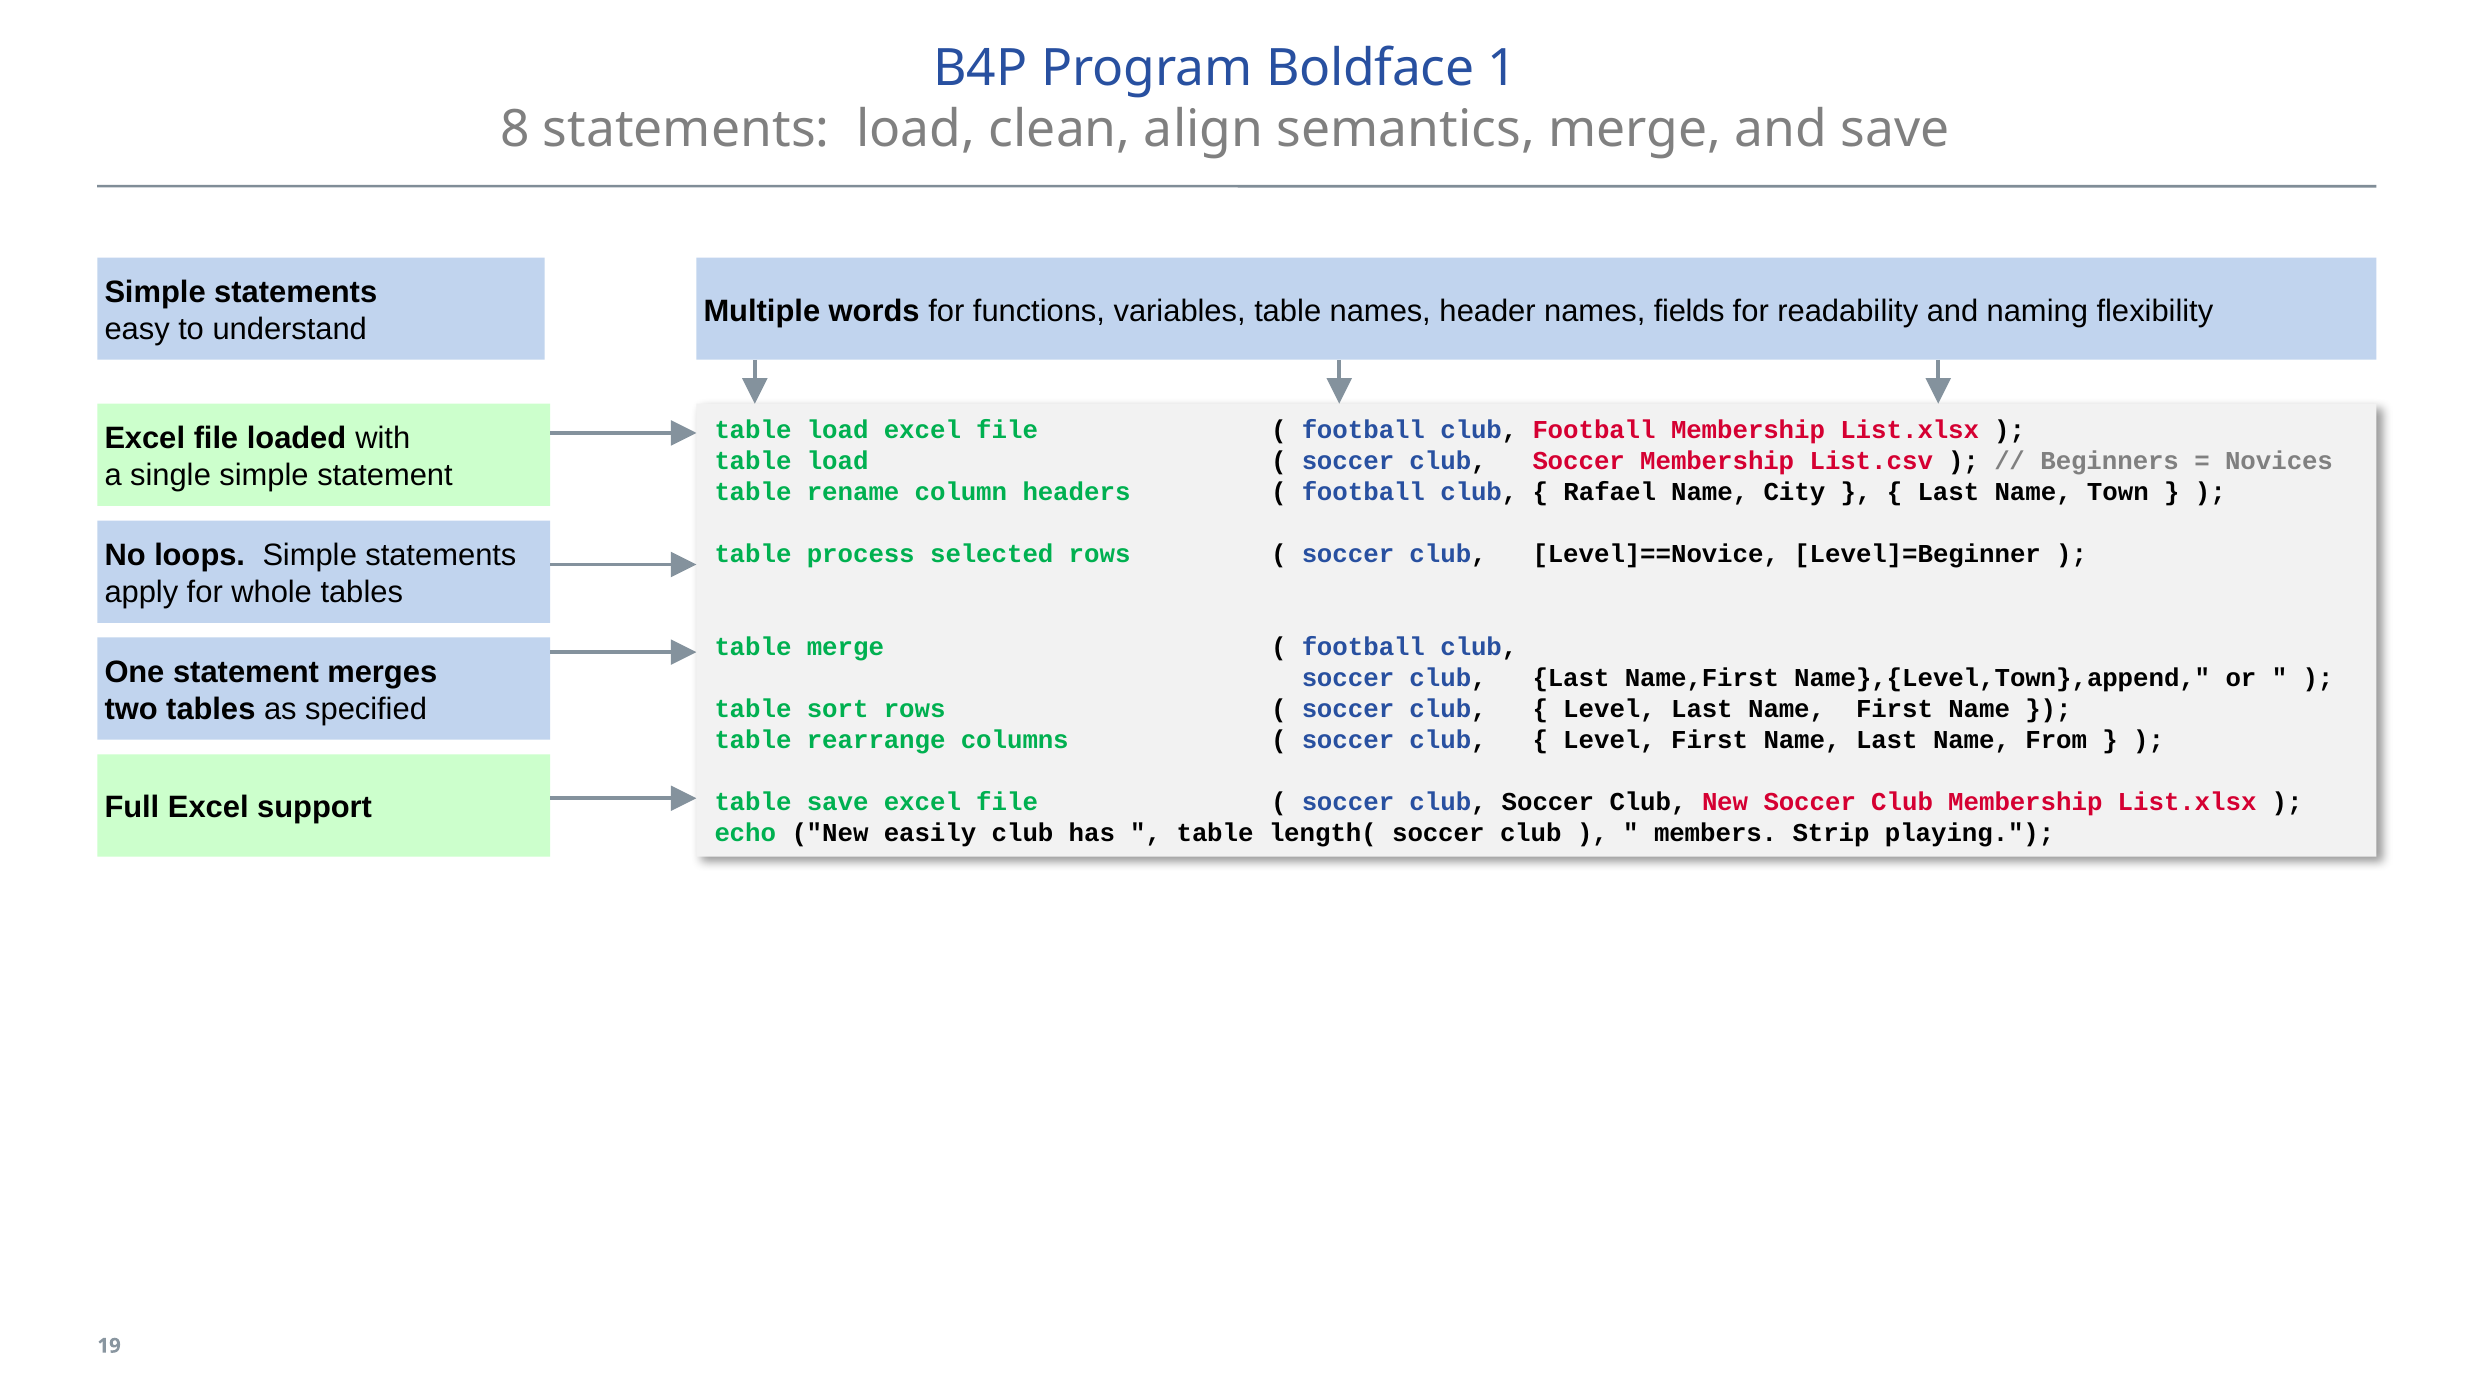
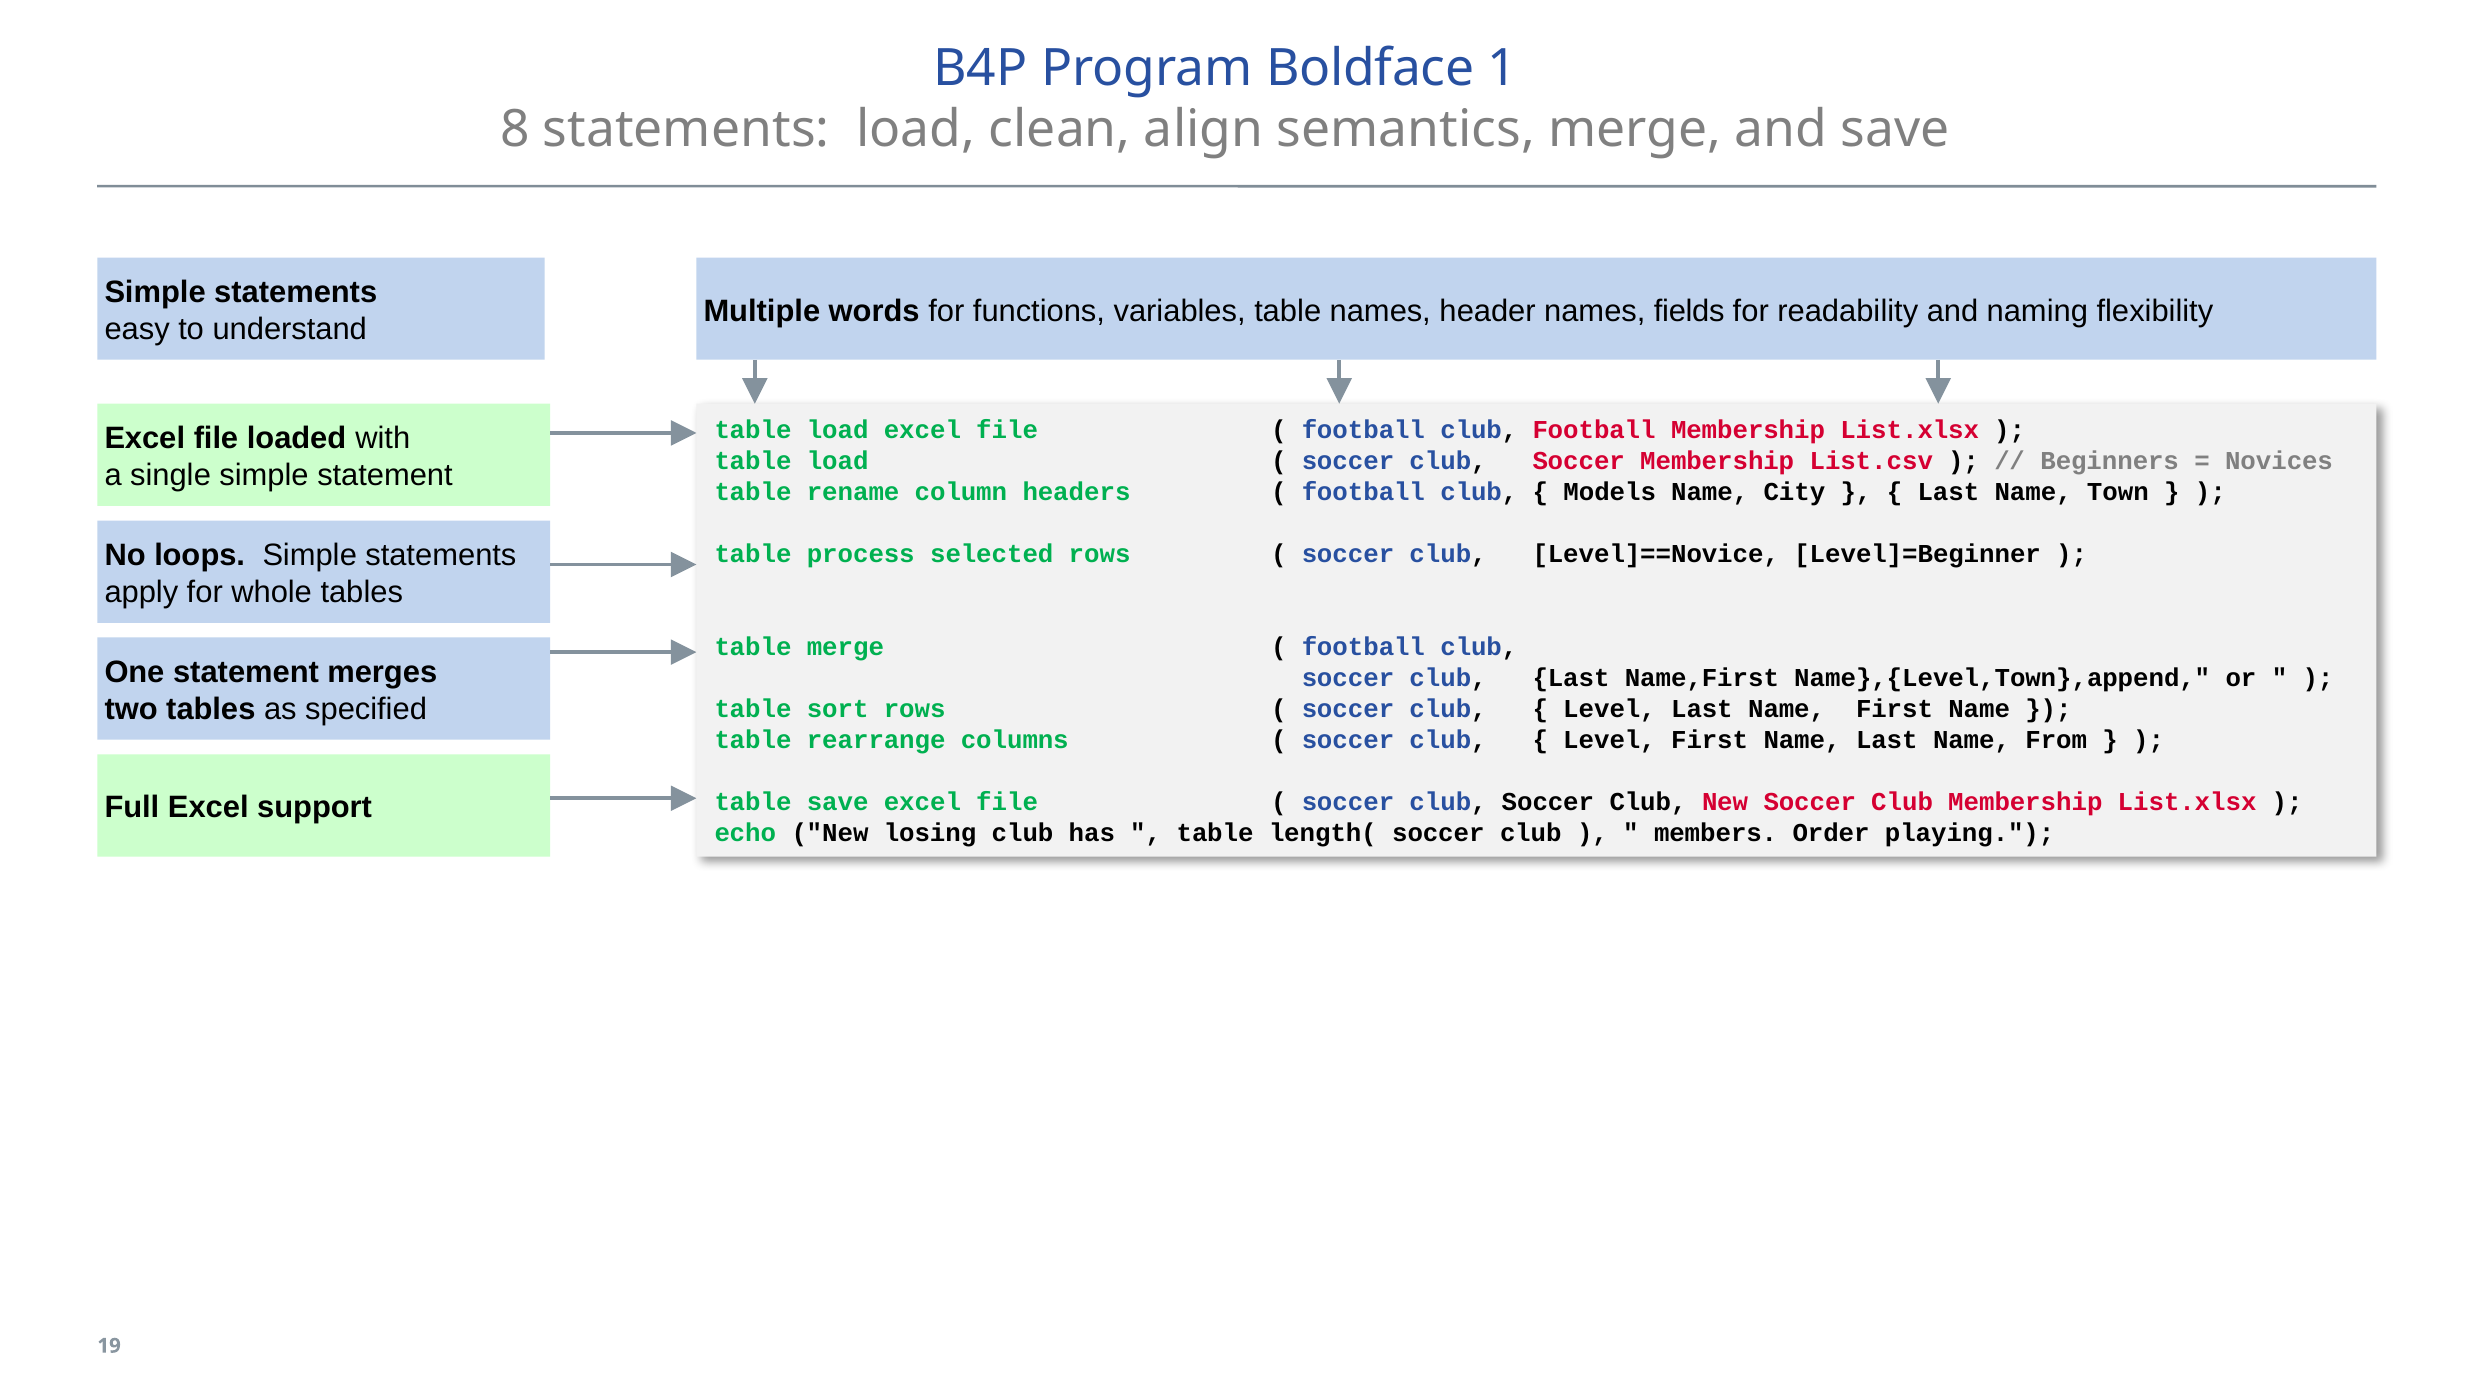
Rafael: Rafael -> Models
easily: easily -> losing
Strip: Strip -> Order
